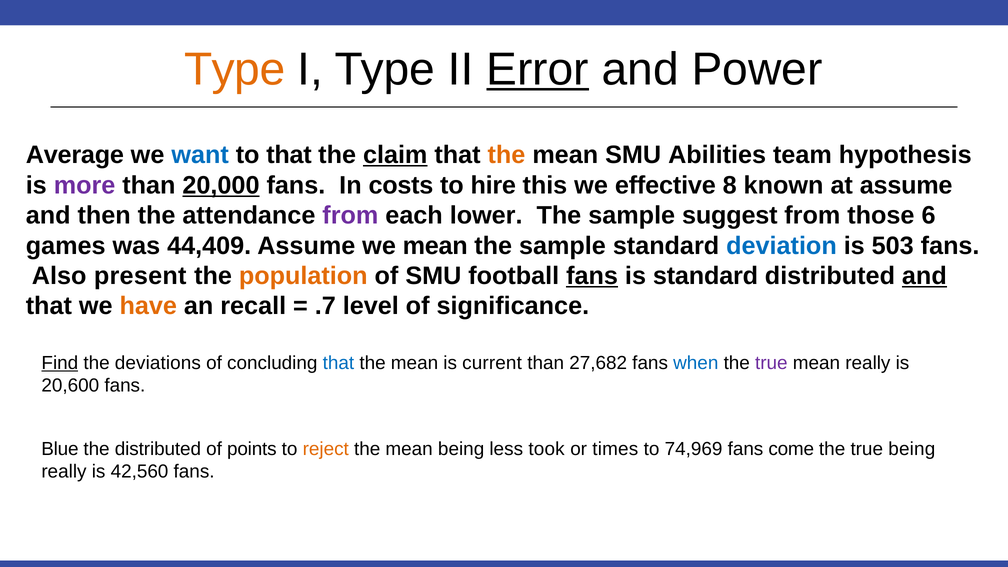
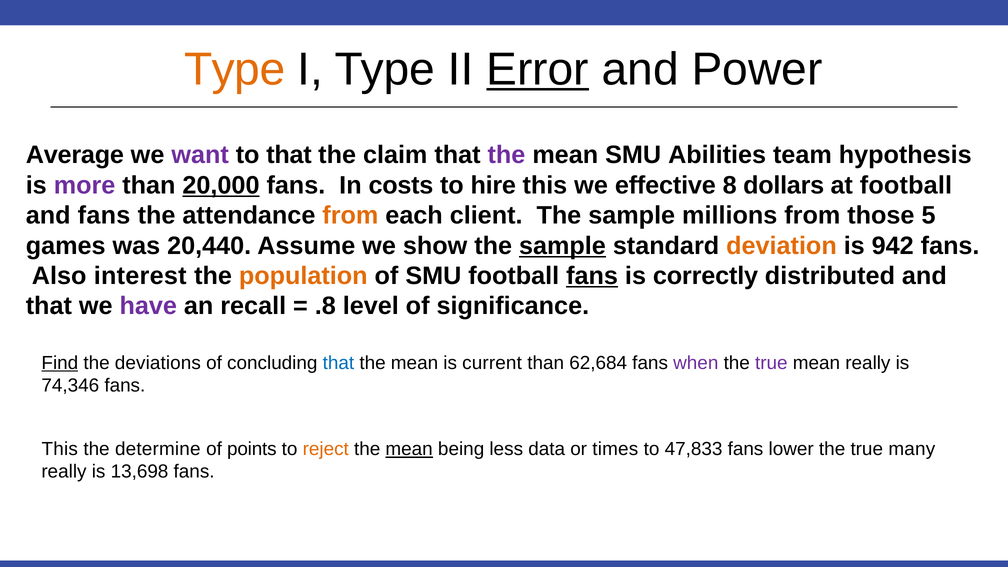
want colour: blue -> purple
claim underline: present -> none
the at (506, 155) colour: orange -> purple
known: known -> dollars
at assume: assume -> football
and then: then -> fans
from at (350, 215) colour: purple -> orange
lower: lower -> client
suggest: suggest -> millions
6: 6 -> 5
44,409: 44,409 -> 20,440
we mean: mean -> show
sample at (562, 246) underline: none -> present
deviation colour: blue -> orange
503: 503 -> 942
present: present -> interest
is standard: standard -> correctly
and at (924, 276) underline: present -> none
have colour: orange -> purple
.7: .7 -> .8
27,682: 27,682 -> 62,684
when colour: blue -> purple
20,600: 20,600 -> 74,346
Blue at (60, 449): Blue -> This
the distributed: distributed -> determine
mean at (409, 449) underline: none -> present
took: took -> data
74,969: 74,969 -> 47,833
come: come -> lower
true being: being -> many
42,560: 42,560 -> 13,698
